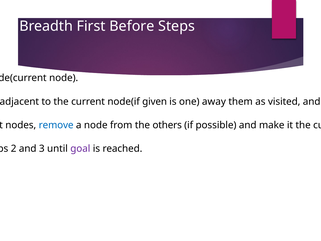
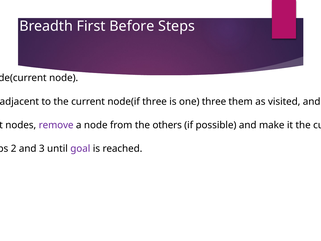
node(if given: given -> three
one away: away -> three
remove colour: blue -> purple
